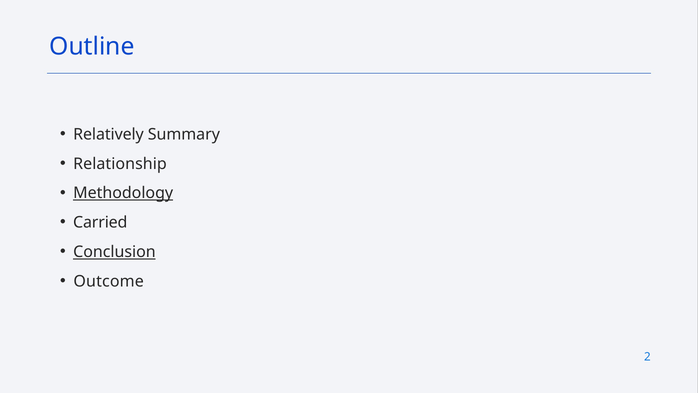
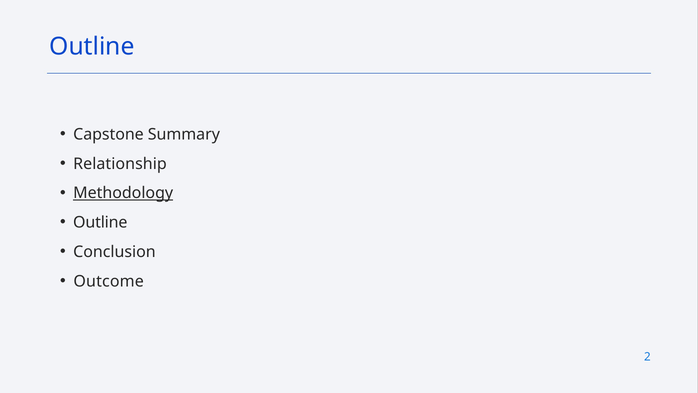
Relatively: Relatively -> Capstone
Carried at (100, 222): Carried -> Outline
Conclusion underline: present -> none
